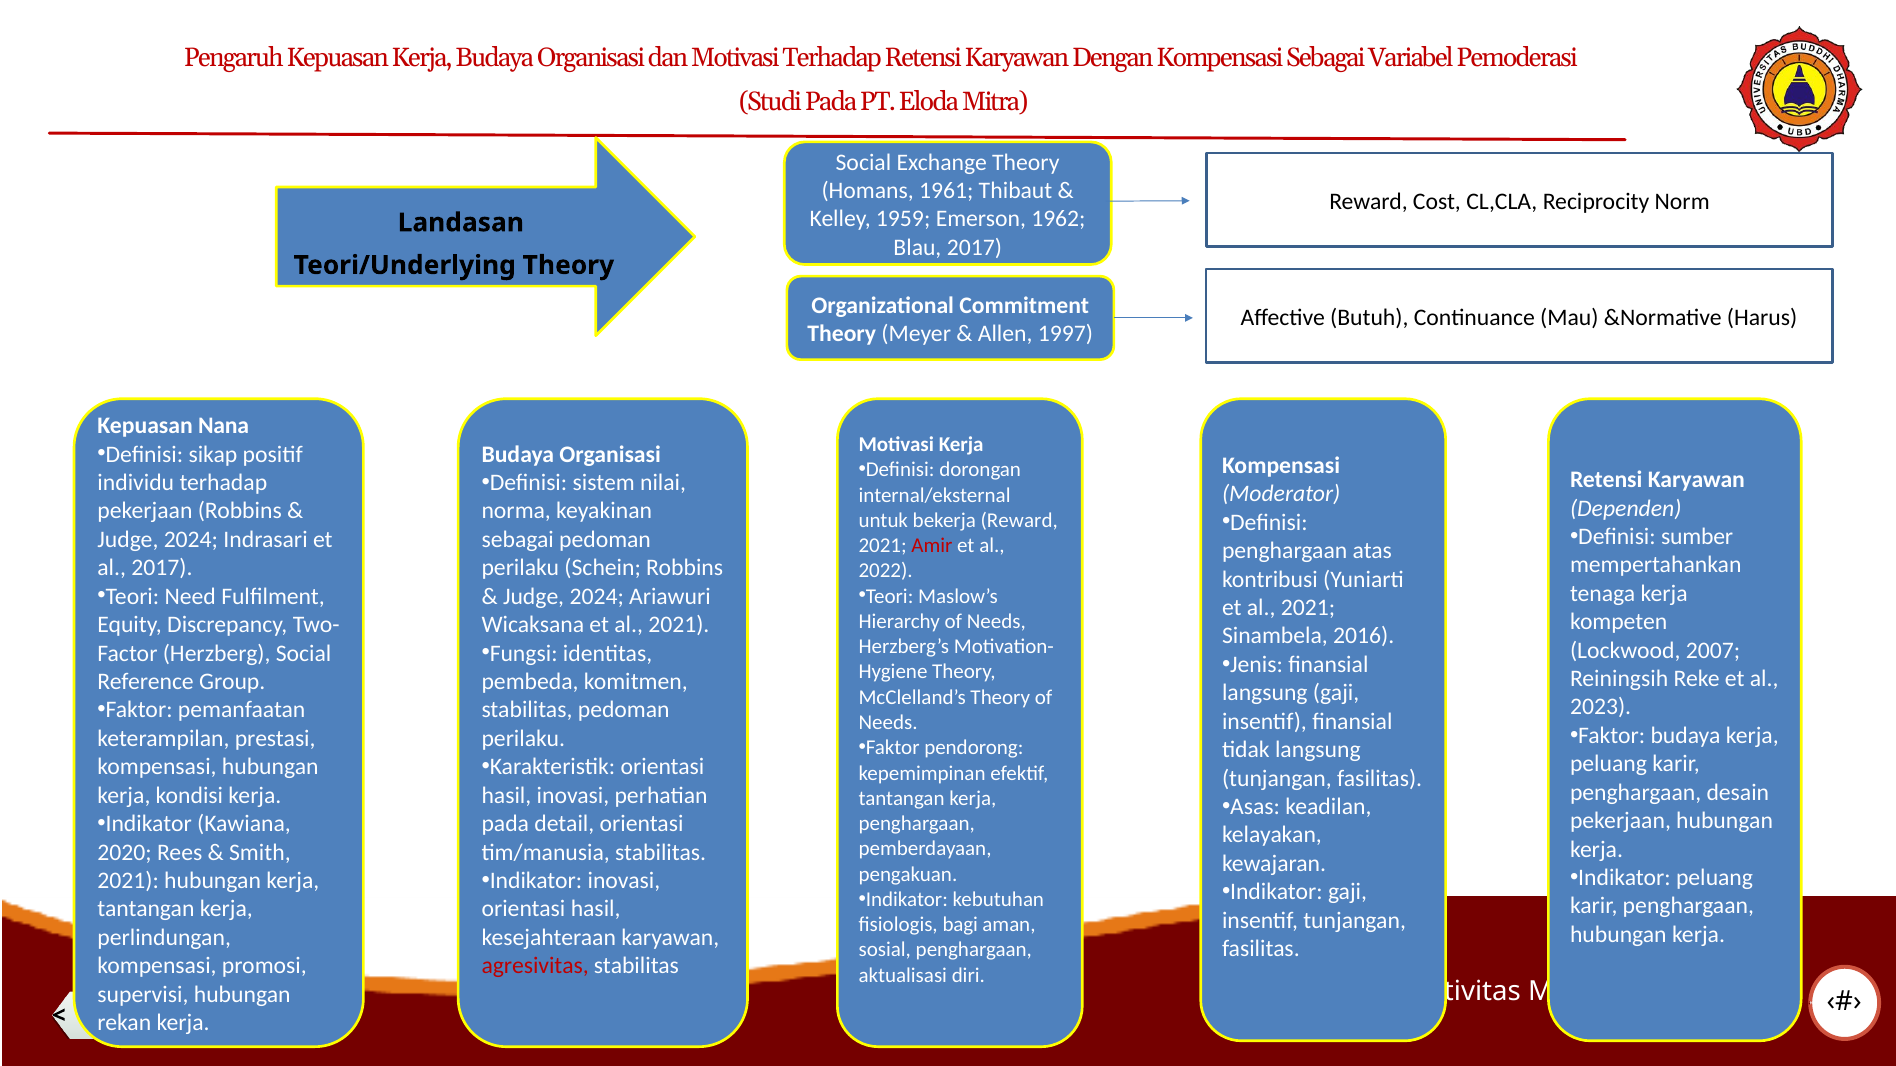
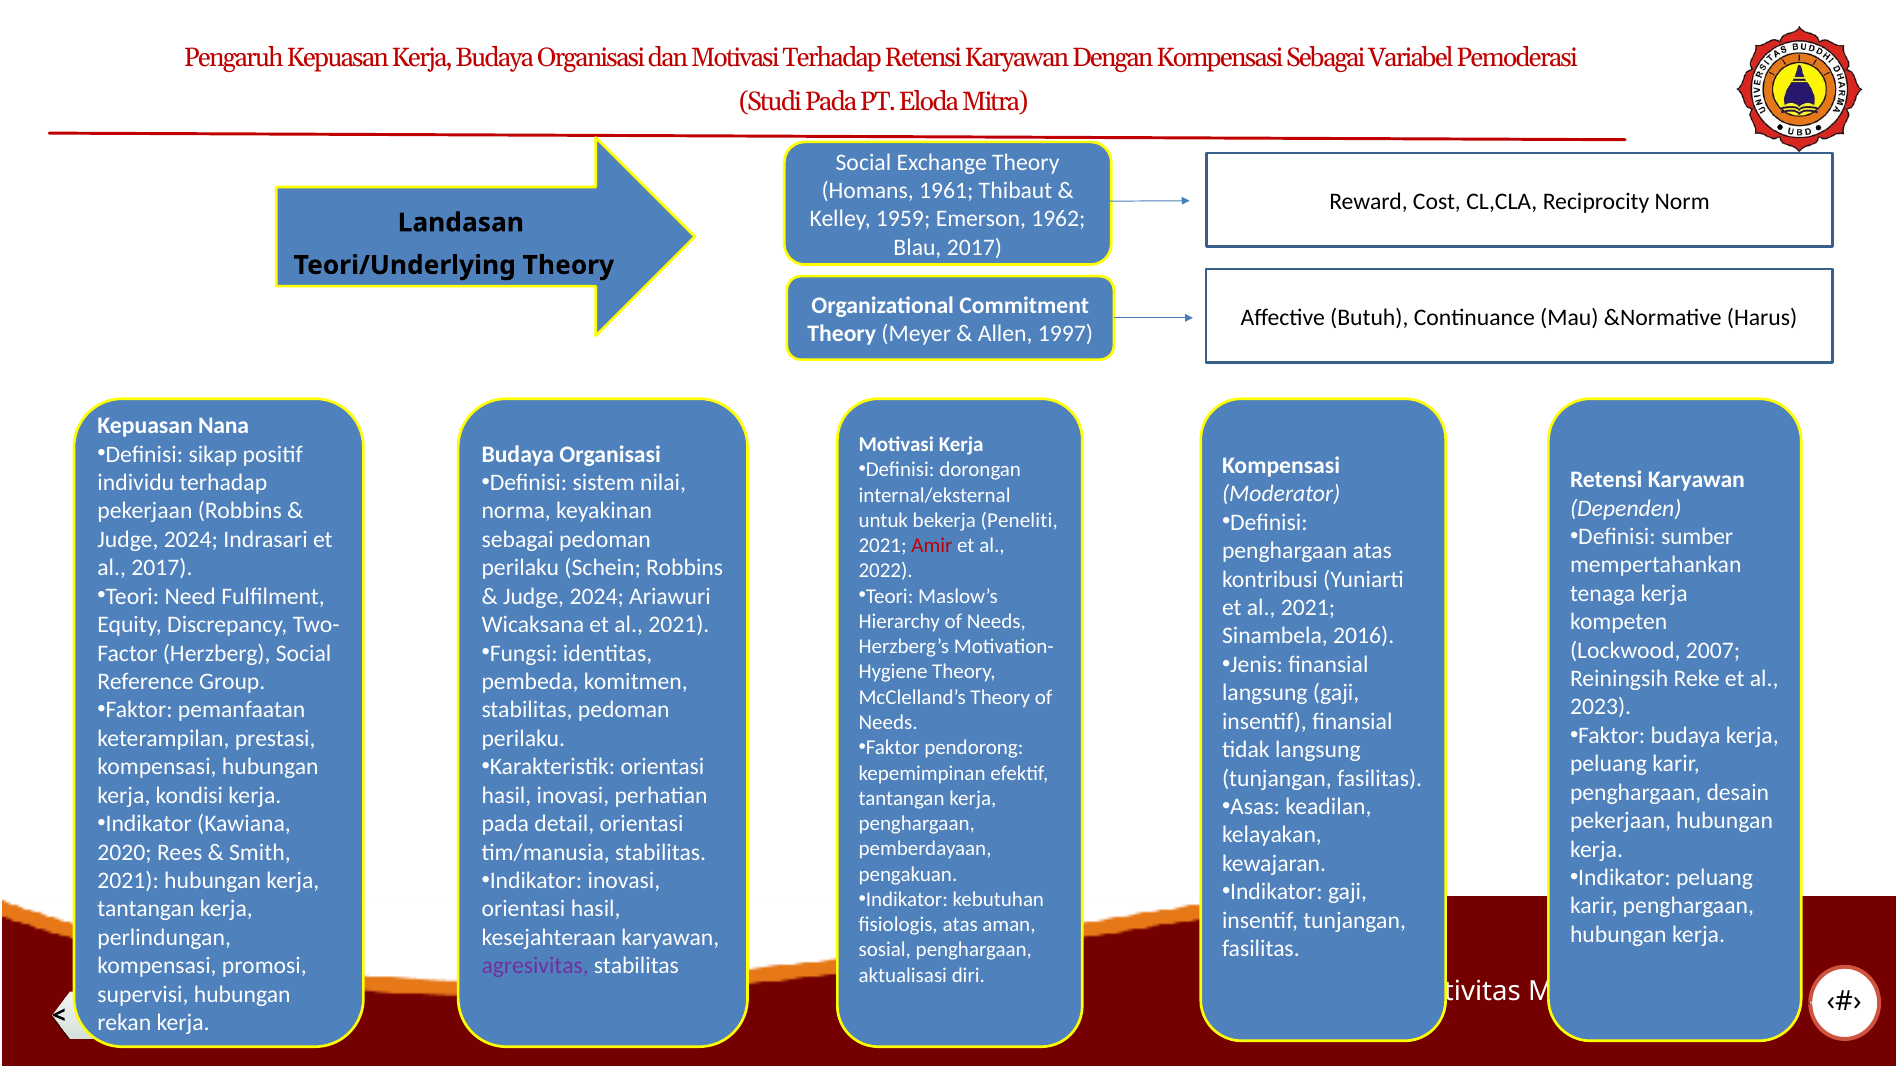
bekerja Reward: Reward -> Peneliti
fisiologis bagi: bagi -> atas
agresivitas colour: red -> purple
